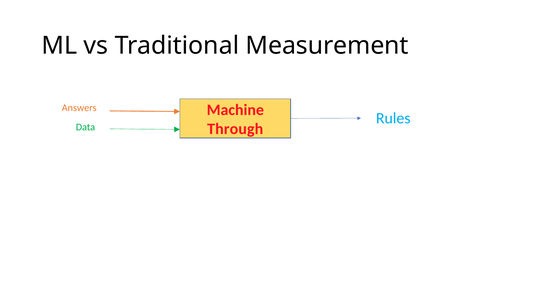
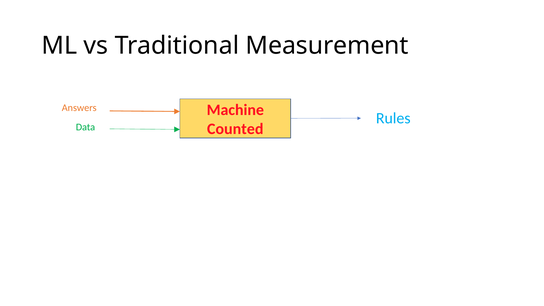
Through: Through -> Counted
